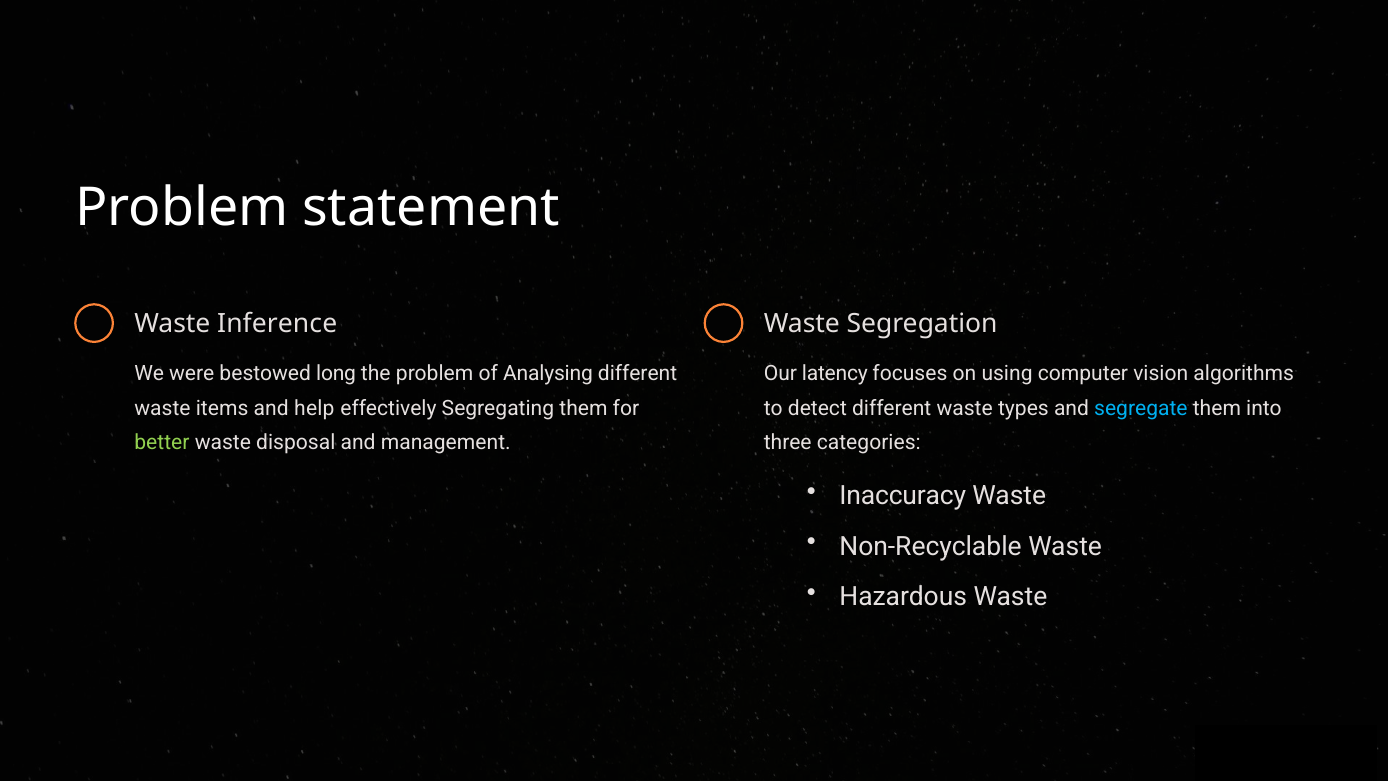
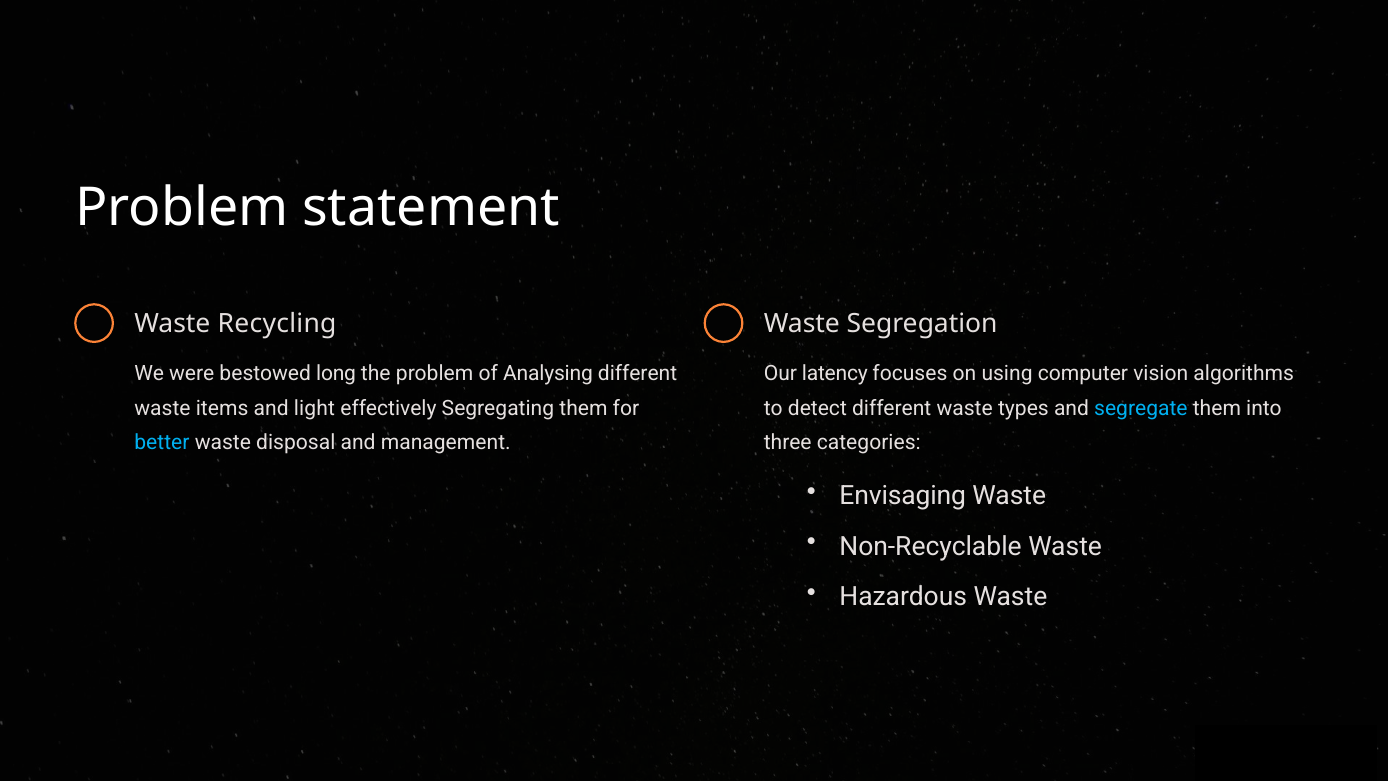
Inference: Inference -> Recycling
help: help -> light
better colour: light green -> light blue
Inaccuracy: Inaccuracy -> Envisaging
